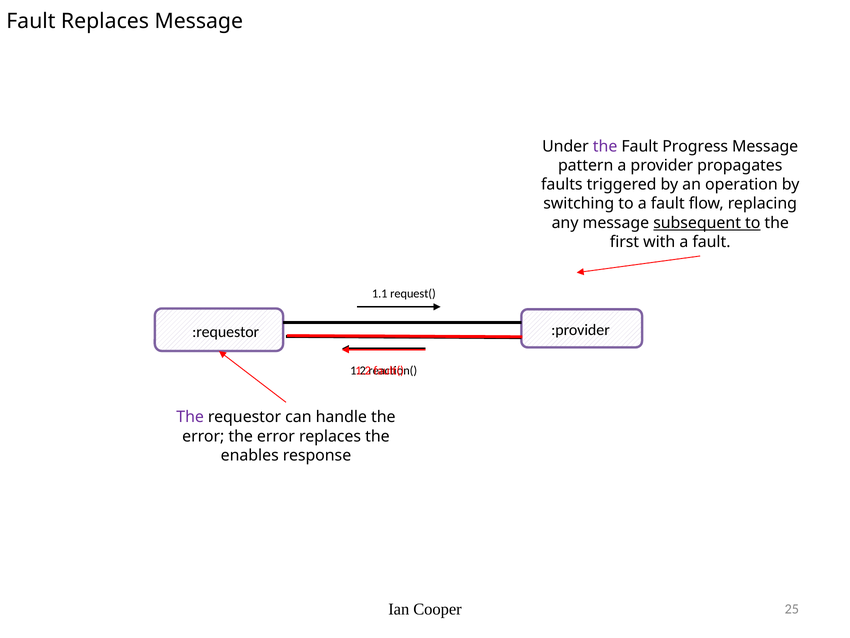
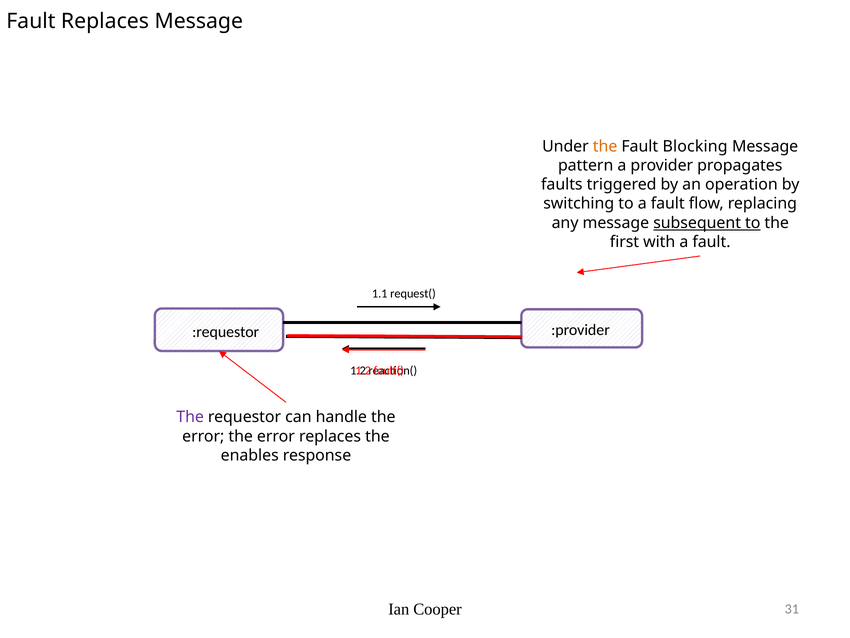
the at (605, 146) colour: purple -> orange
Progress: Progress -> Blocking
25: 25 -> 31
